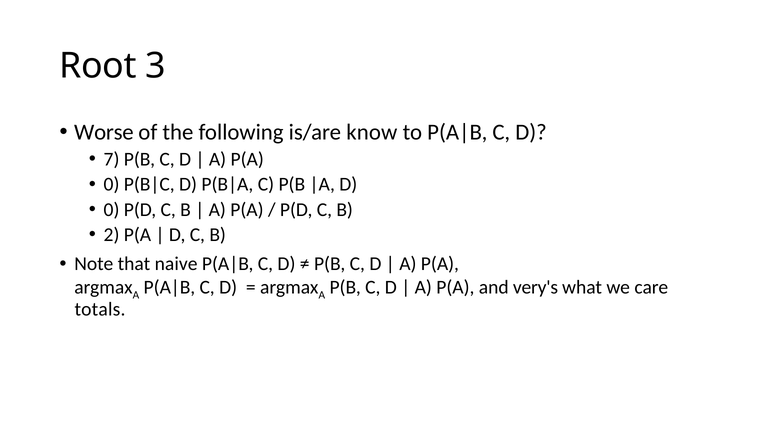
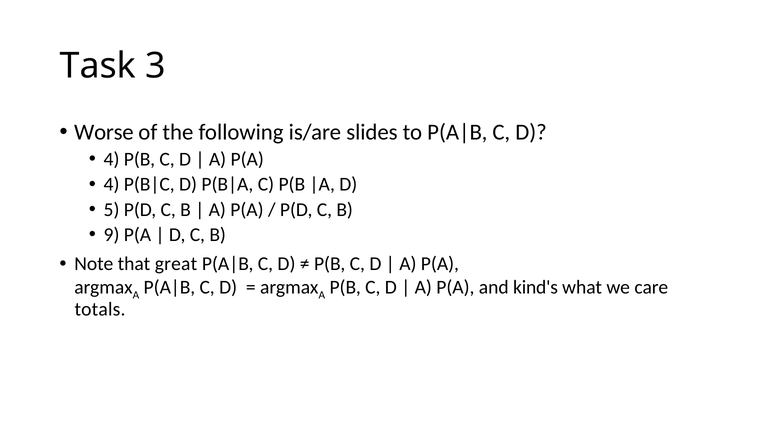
Root: Root -> Task
know: know -> slides
7 at (112, 159): 7 -> 4
0 at (112, 184): 0 -> 4
0 at (112, 210): 0 -> 5
2: 2 -> 9
naive: naive -> great
very's: very's -> kind's
